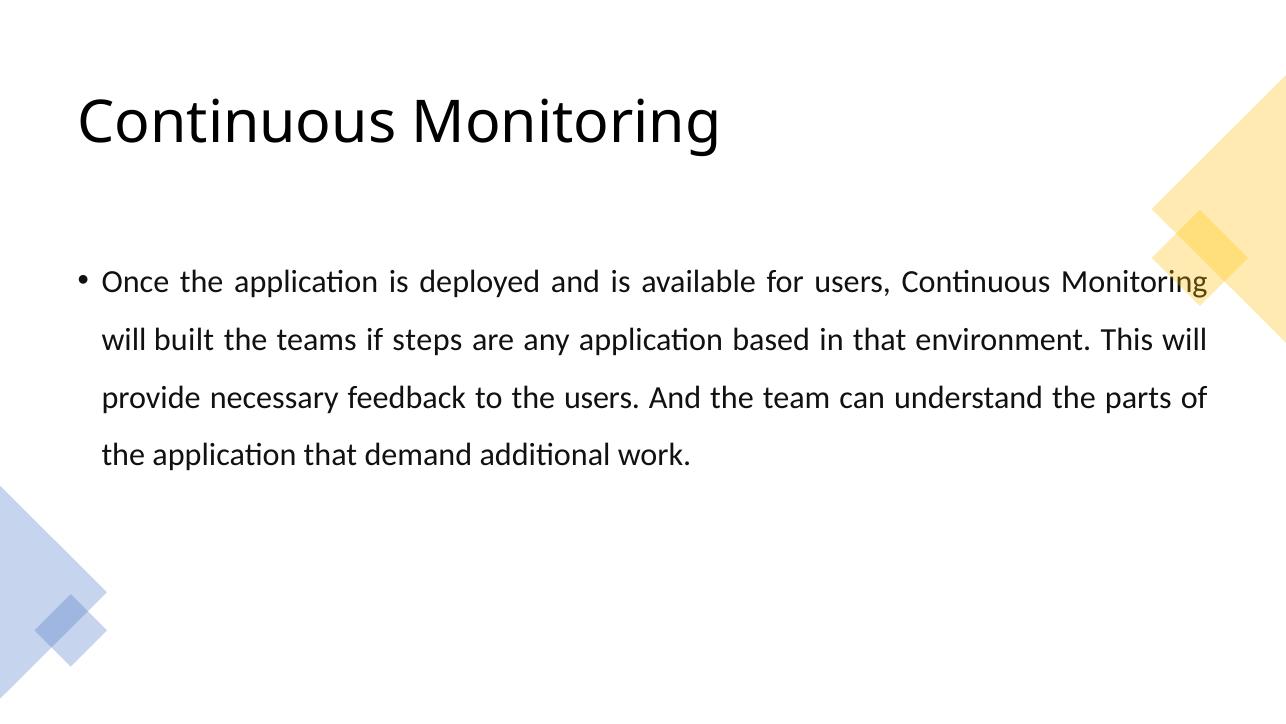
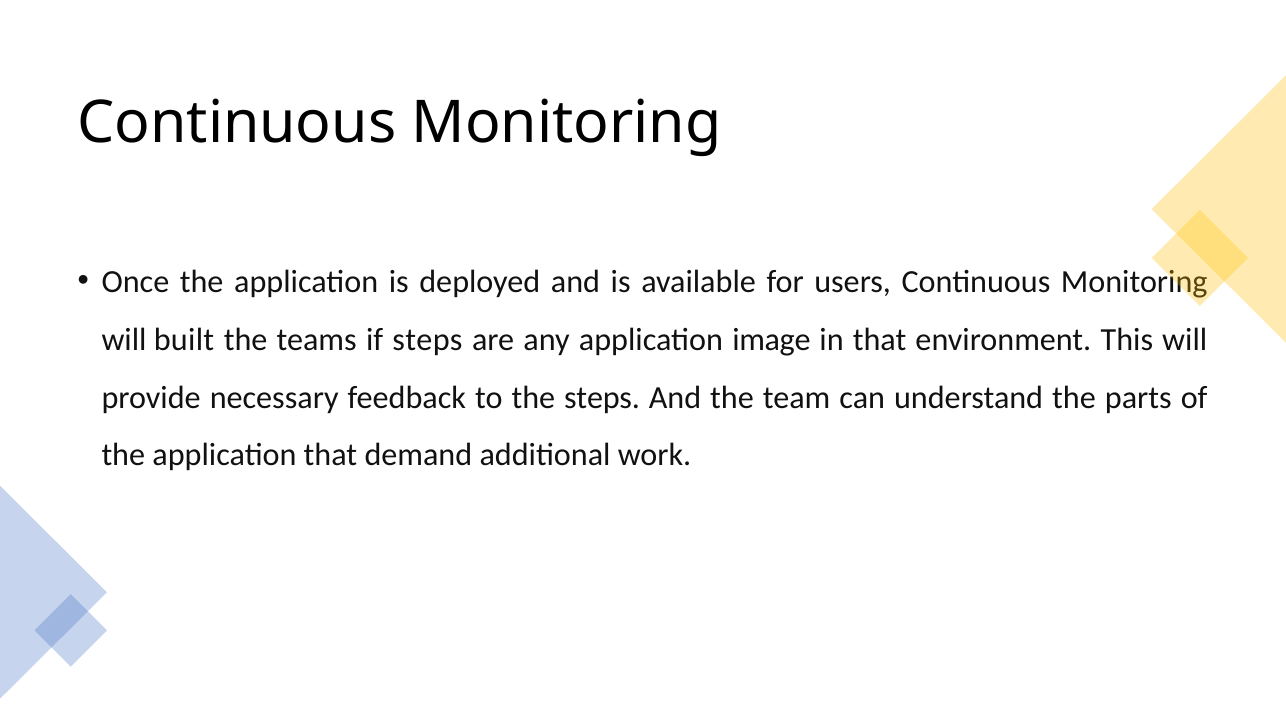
based: based -> image
the users: users -> steps
